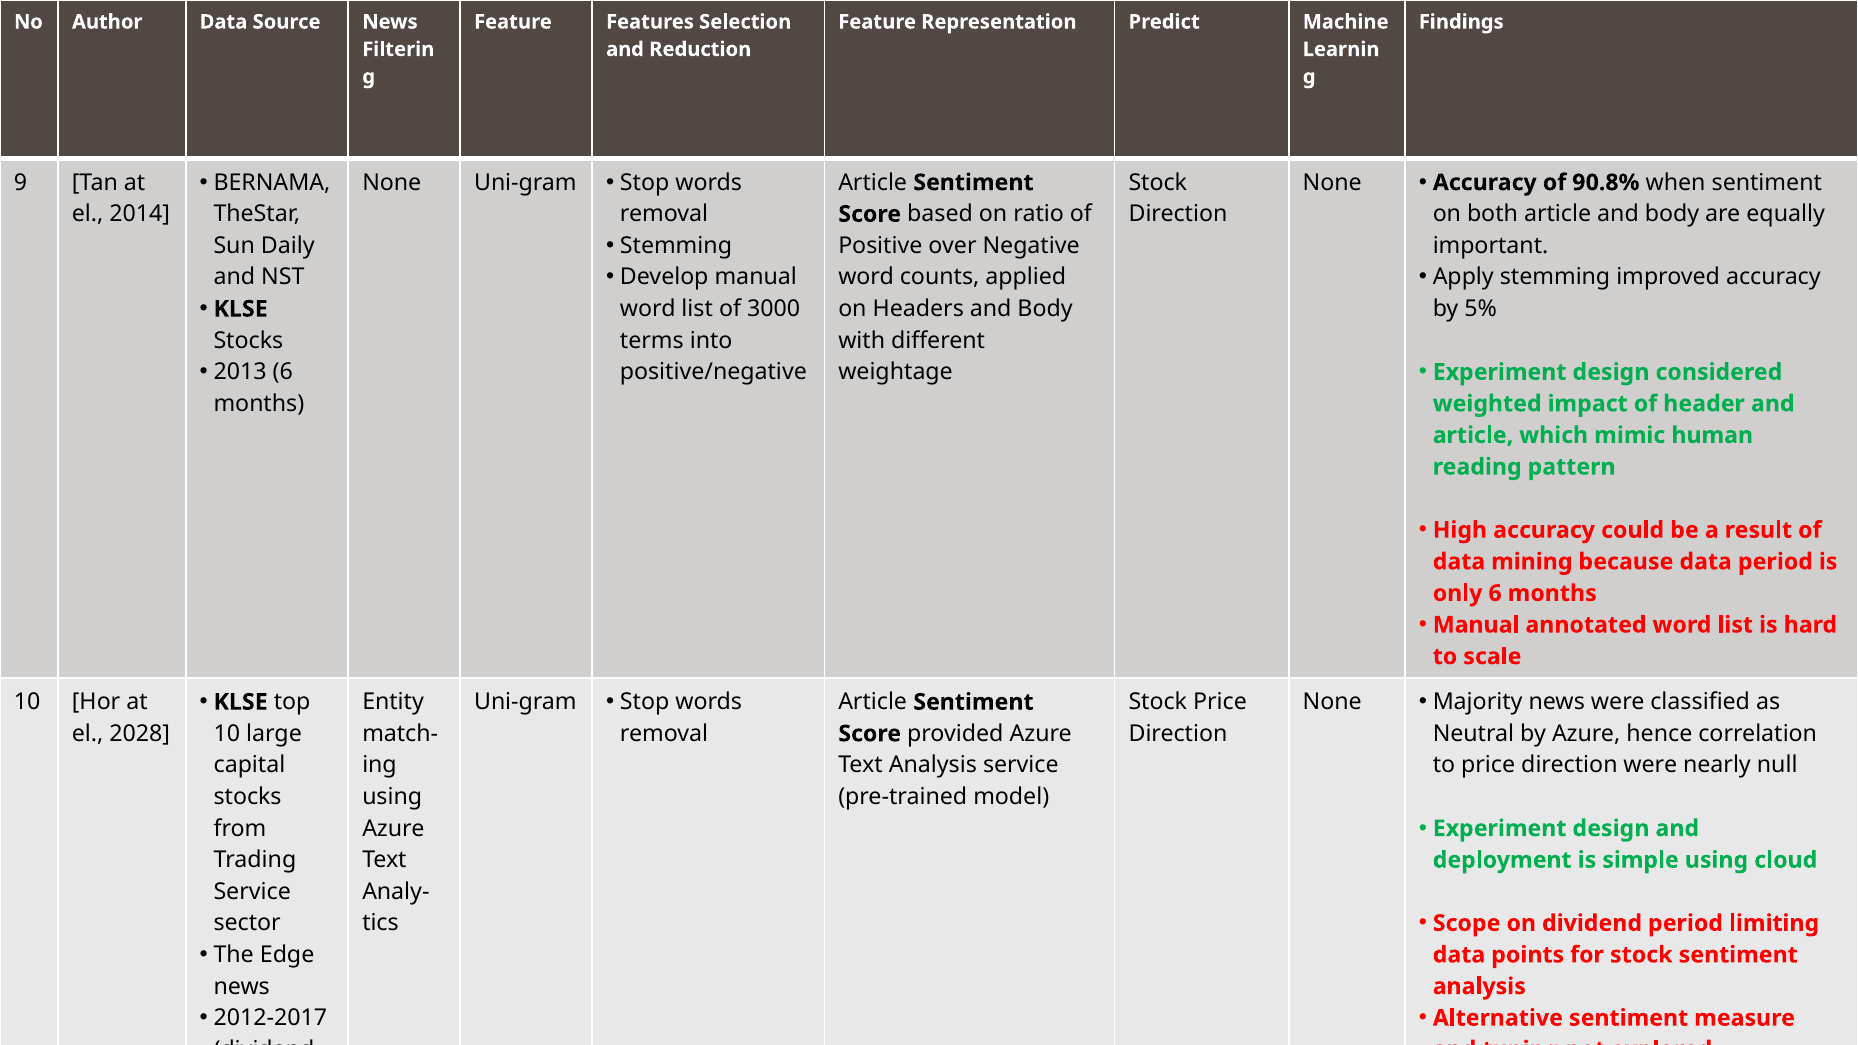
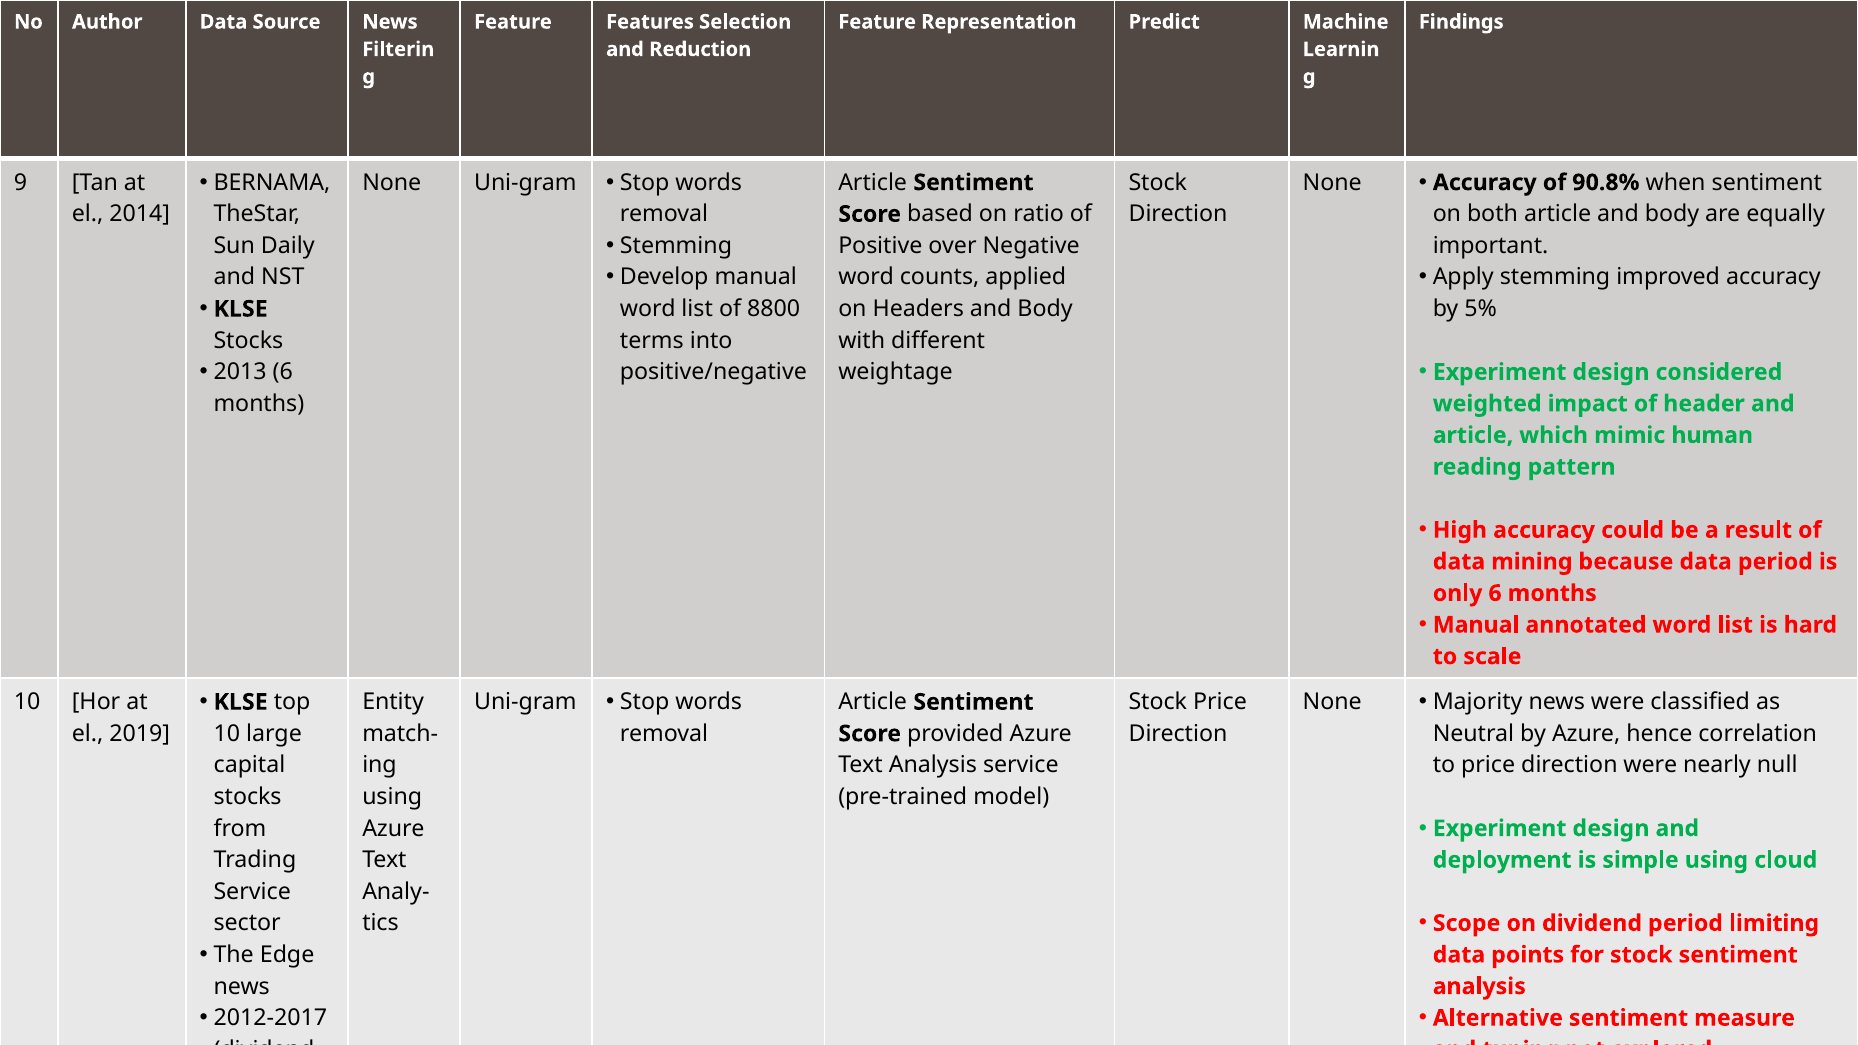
3000: 3000 -> 8800
2028: 2028 -> 2019
